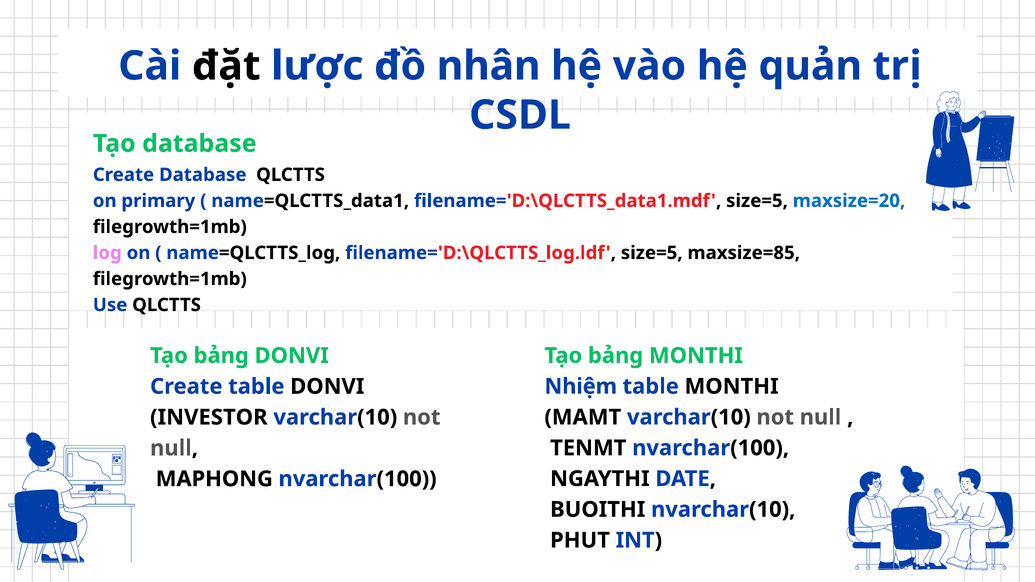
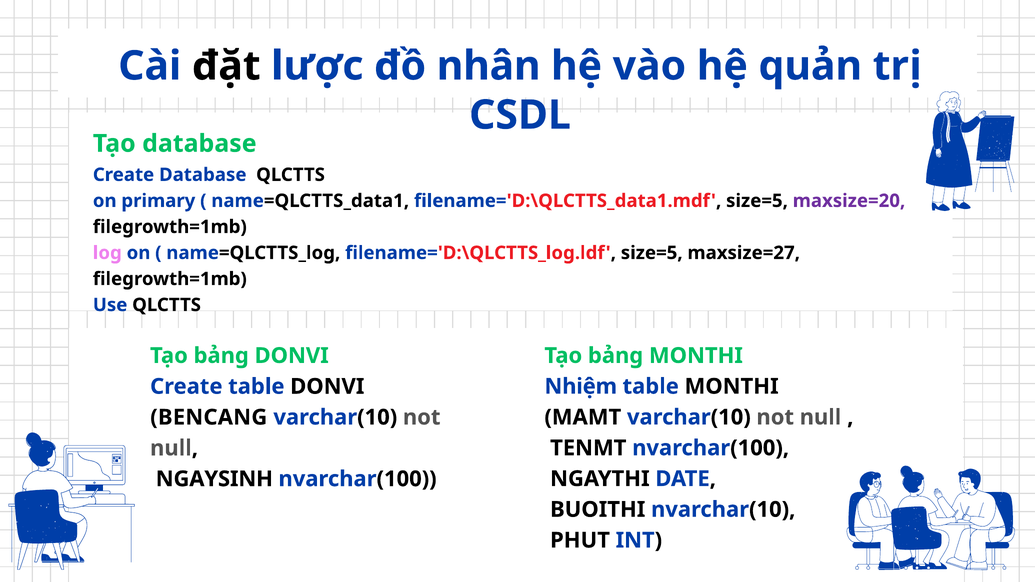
maxsize=20 colour: blue -> purple
maxsize=85: maxsize=85 -> maxsize=27
INVESTOR: INVESTOR -> BENCANG
MAPHONG: MAPHONG -> NGAYSINH
